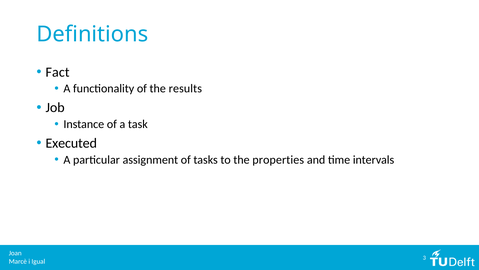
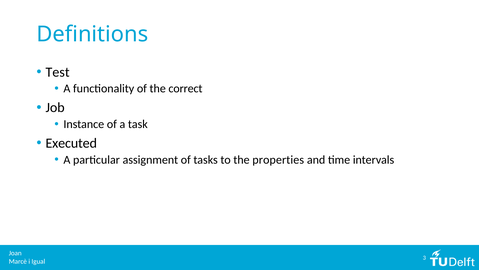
Fact: Fact -> Test
results: results -> correct
